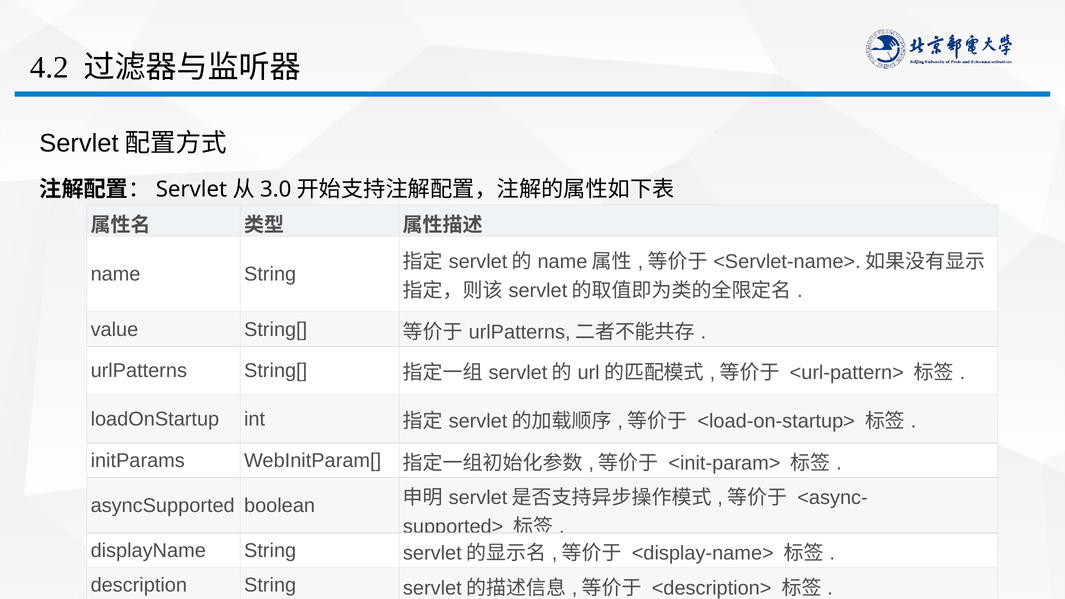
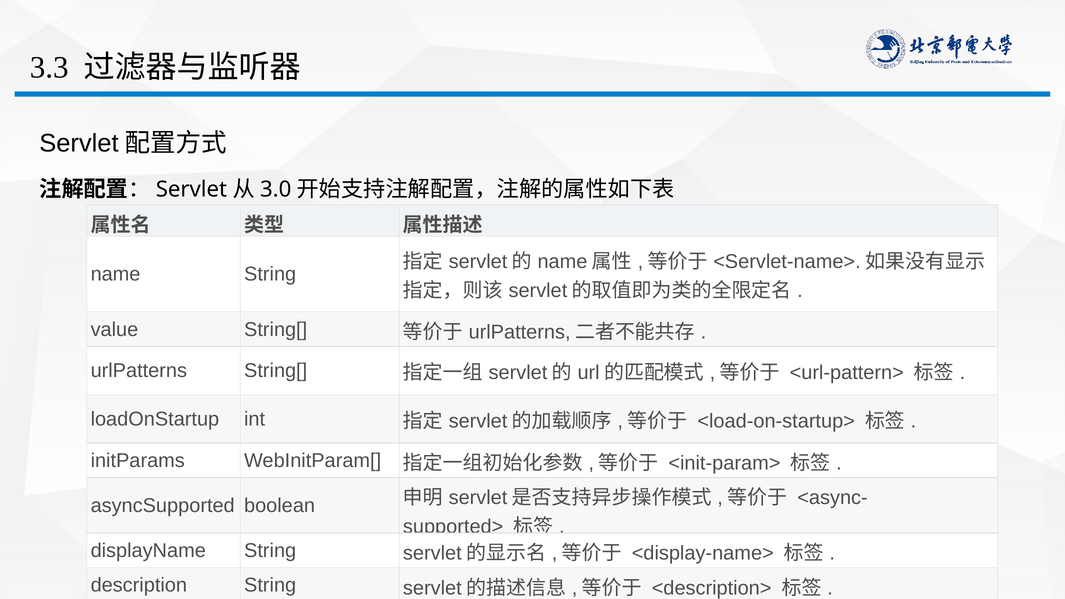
4.2: 4.2 -> 3.3
